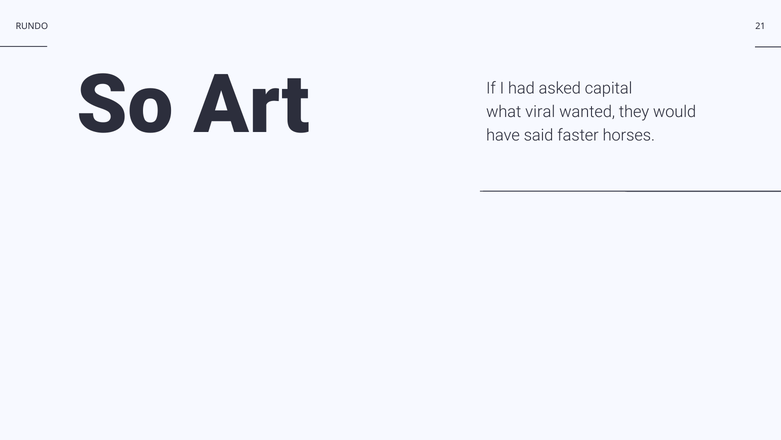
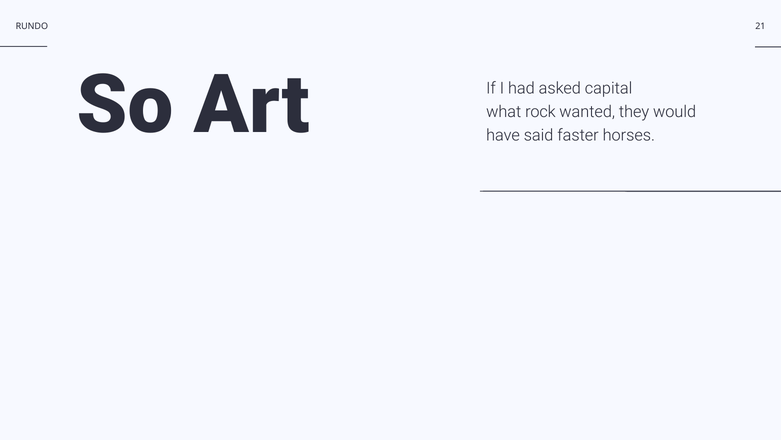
viral: viral -> rock
